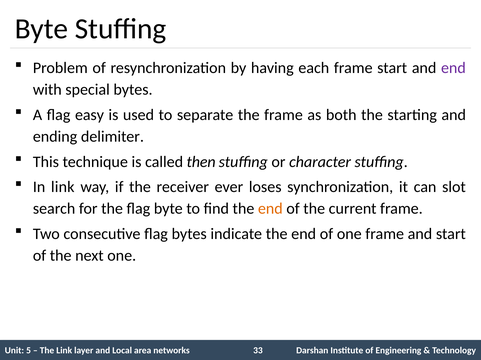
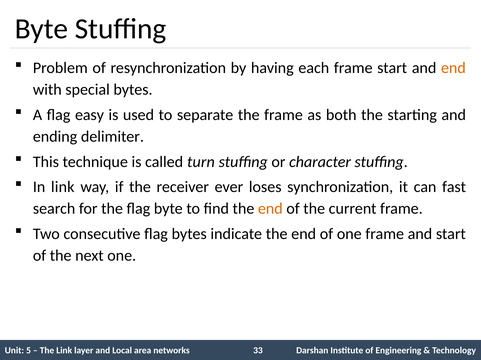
end at (453, 68) colour: purple -> orange
then: then -> turn
slot: slot -> fast
